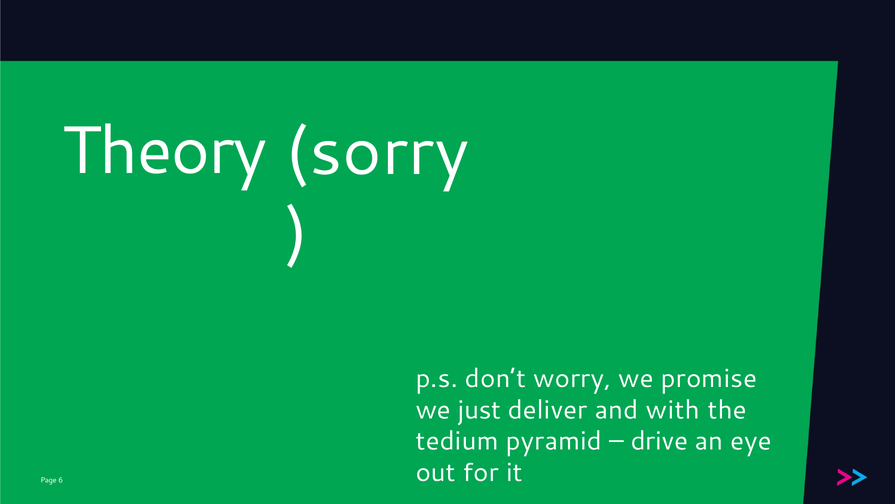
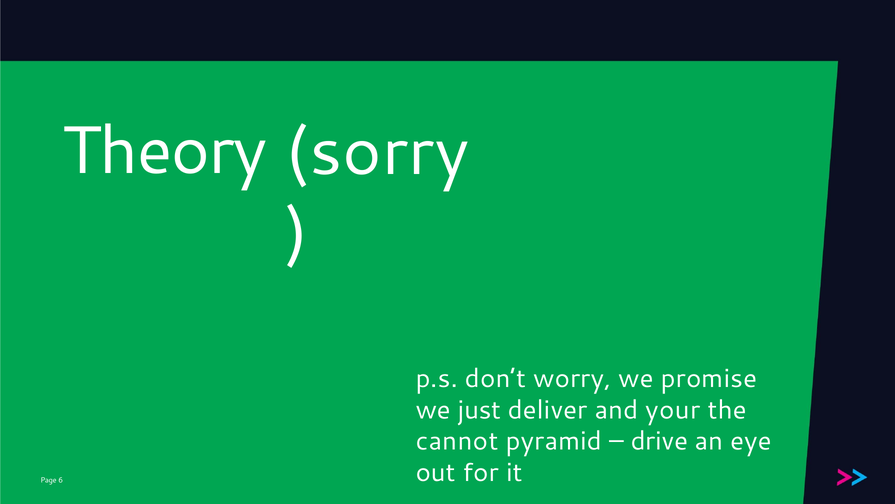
with: with -> your
tedium: tedium -> cannot
